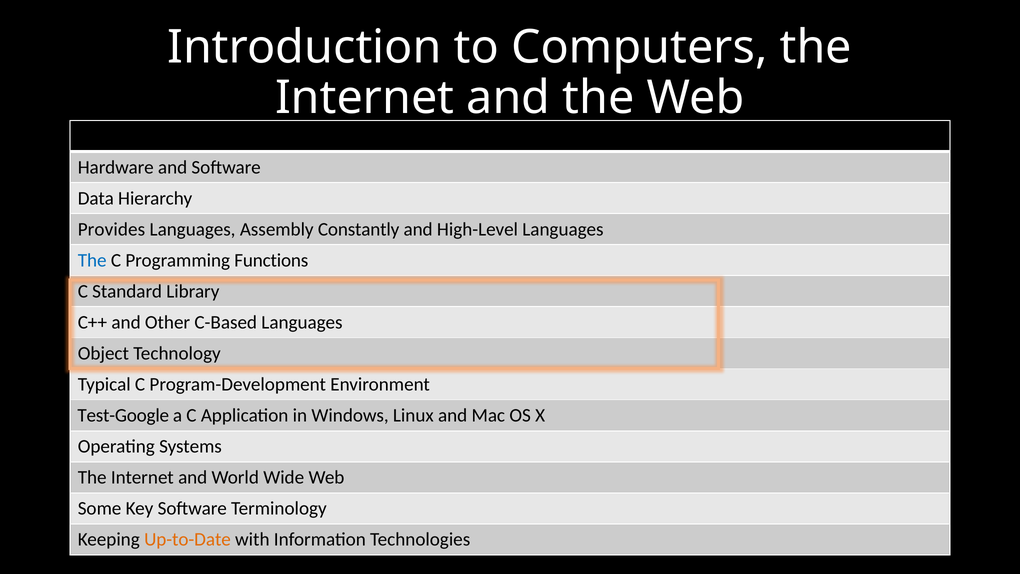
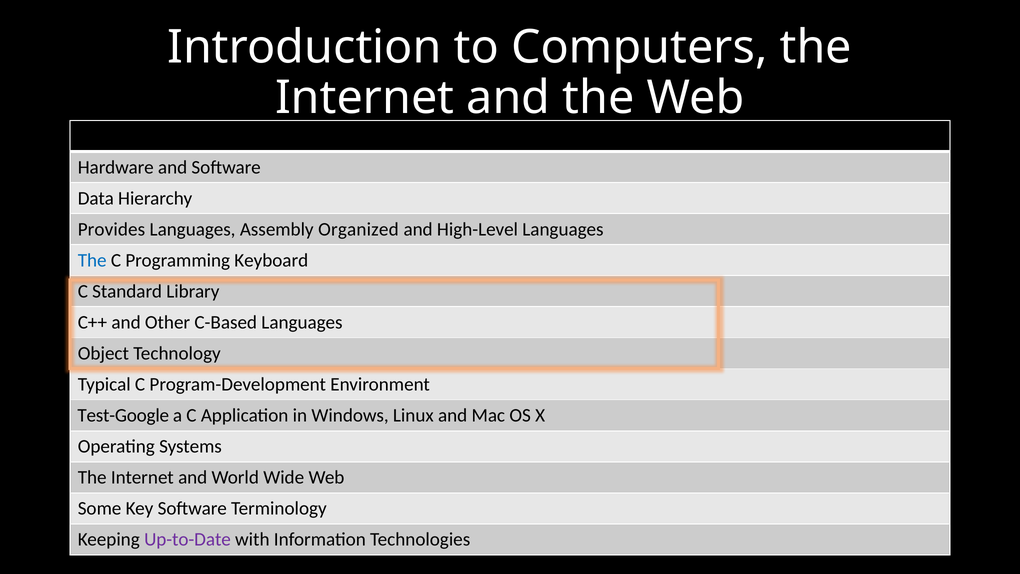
Constantly: Constantly -> Organized
Functions: Functions -> Keyboard
Up-to-Date colour: orange -> purple
